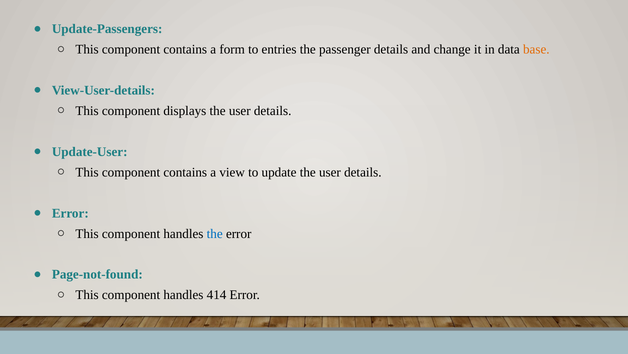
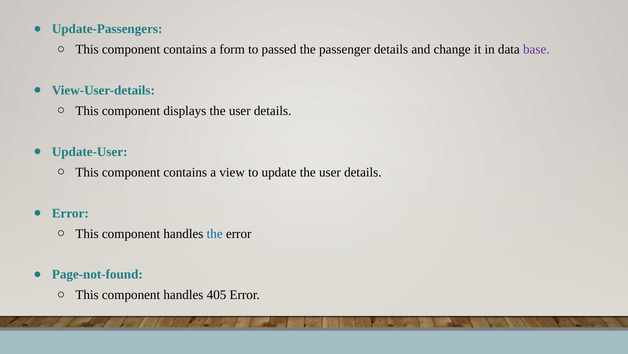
entries: entries -> passed
base colour: orange -> purple
414: 414 -> 405
